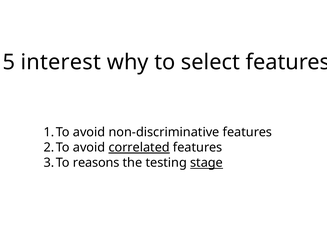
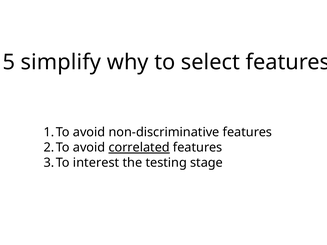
interest: interest -> simplify
reasons: reasons -> interest
stage underline: present -> none
